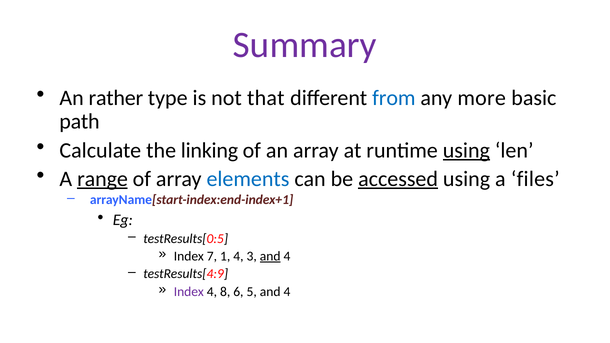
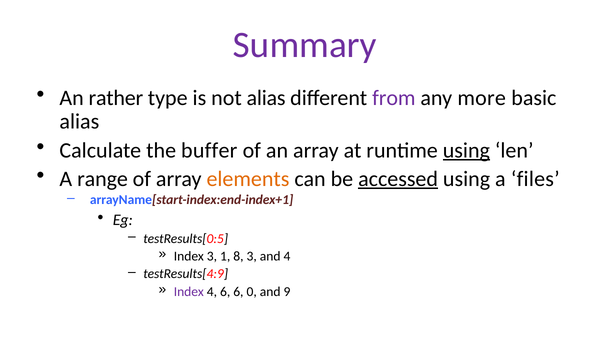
not that: that -> alias
from colour: blue -> purple
path at (79, 122): path -> alias
linking: linking -> buffer
range underline: present -> none
elements colour: blue -> orange
Index 7: 7 -> 3
1 4: 4 -> 8
and at (270, 256) underline: present -> none
4 8: 8 -> 6
5: 5 -> 0
4 at (287, 292): 4 -> 9
